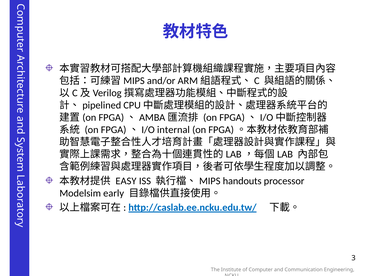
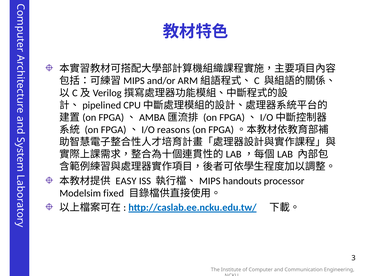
internal: internal -> reasons
early: early -> fixed
